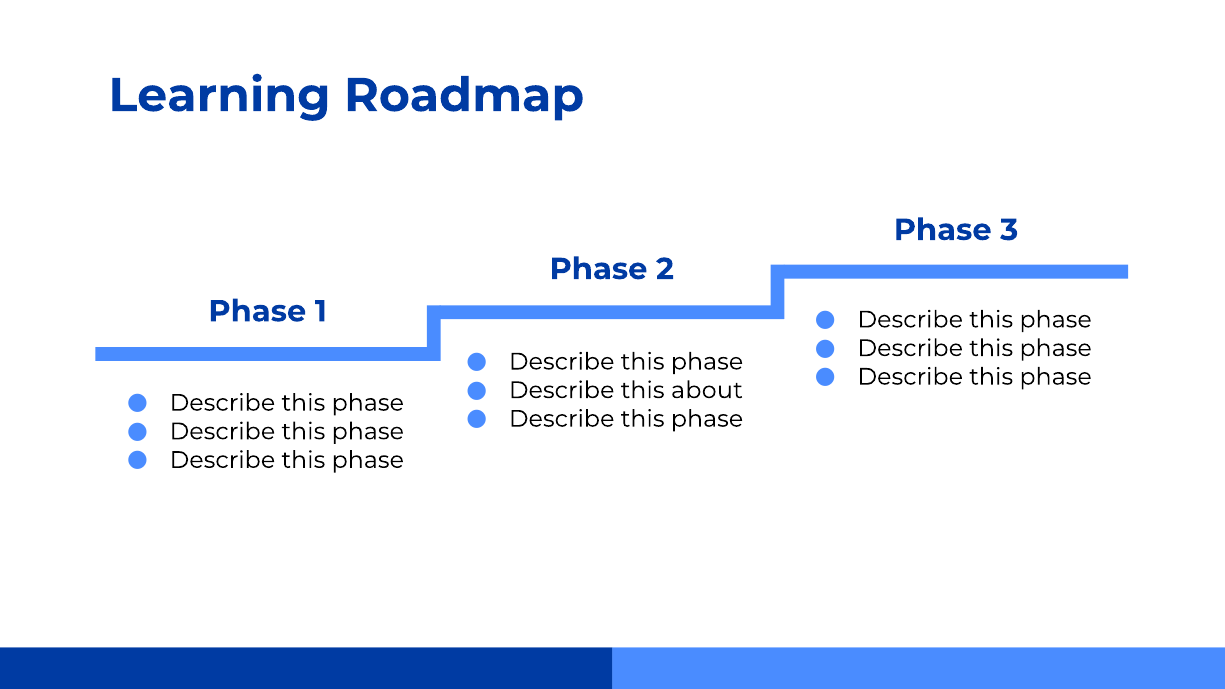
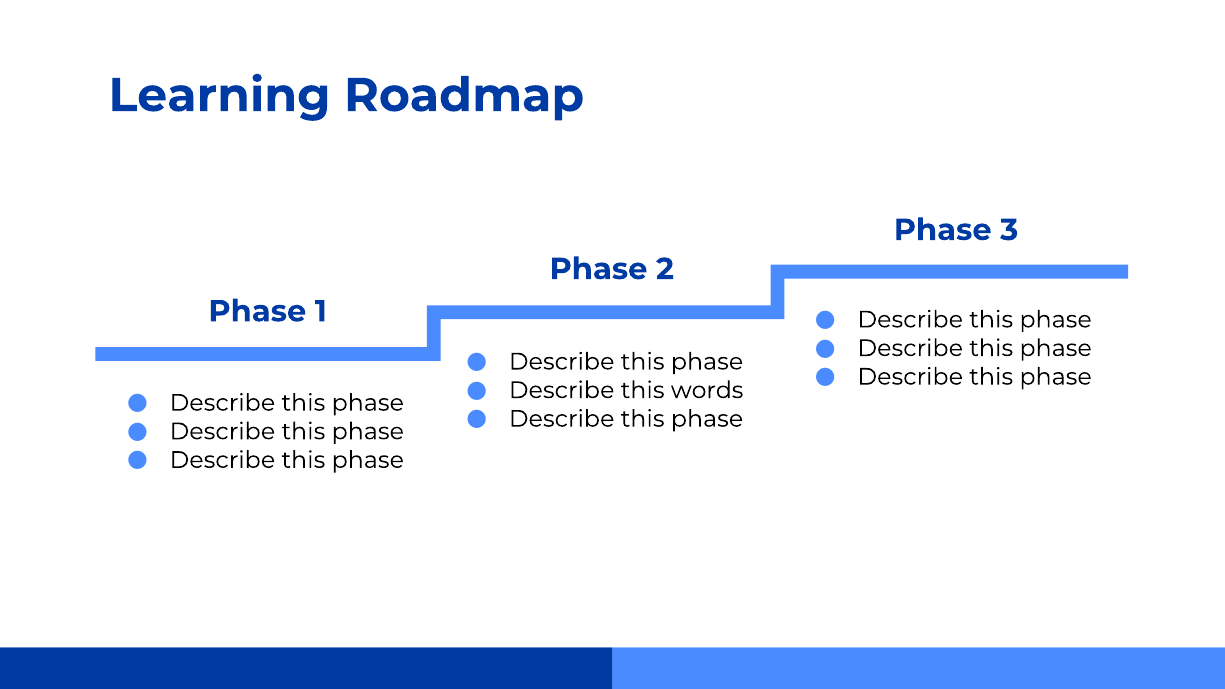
about: about -> words
